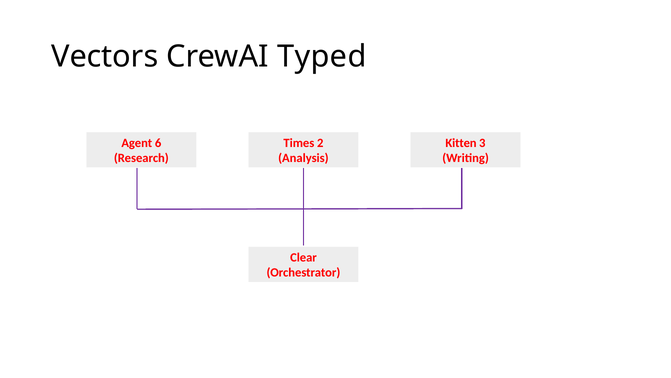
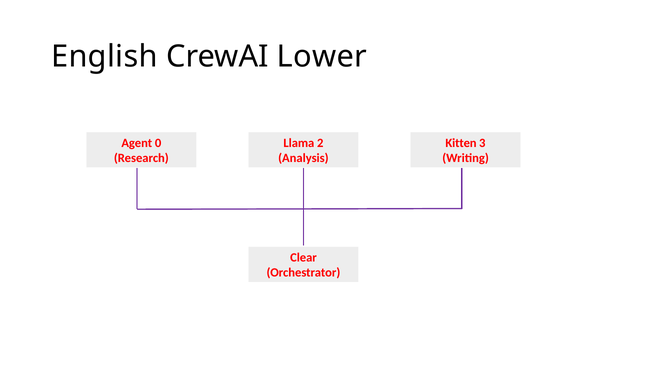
Vectors: Vectors -> English
Typed: Typed -> Lower
6: 6 -> 0
Times: Times -> Llama
